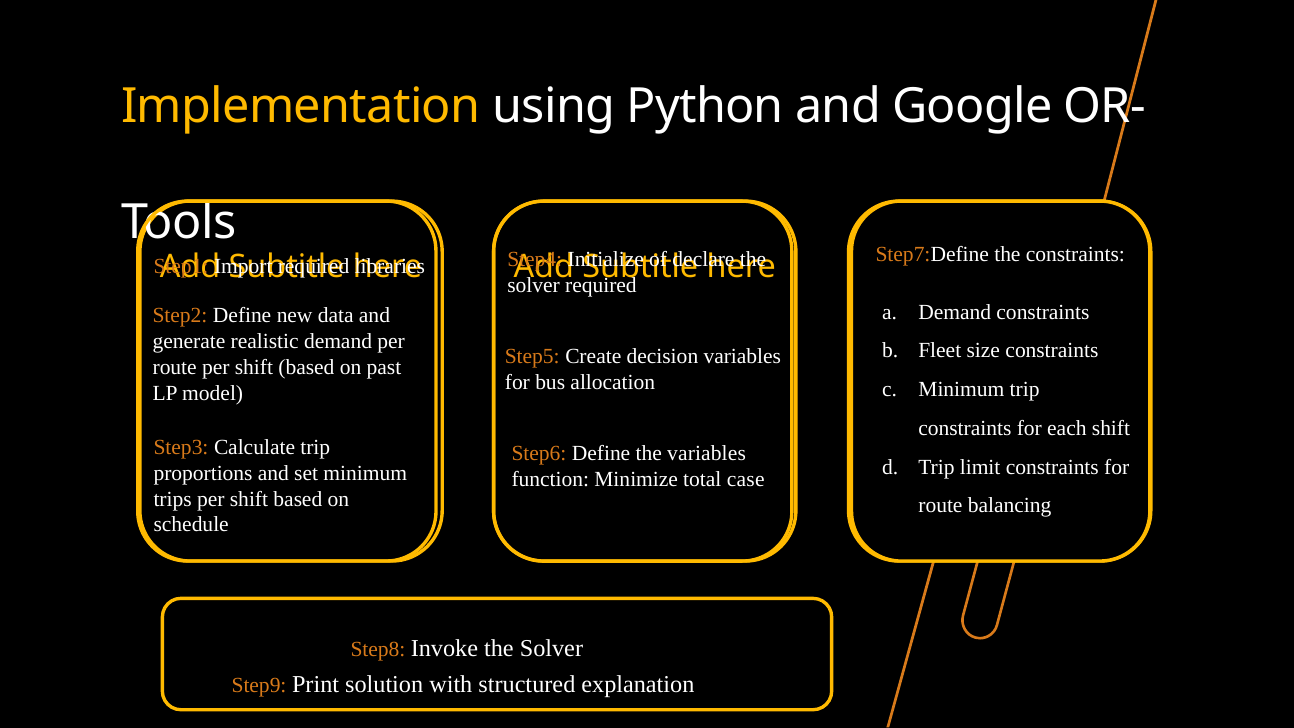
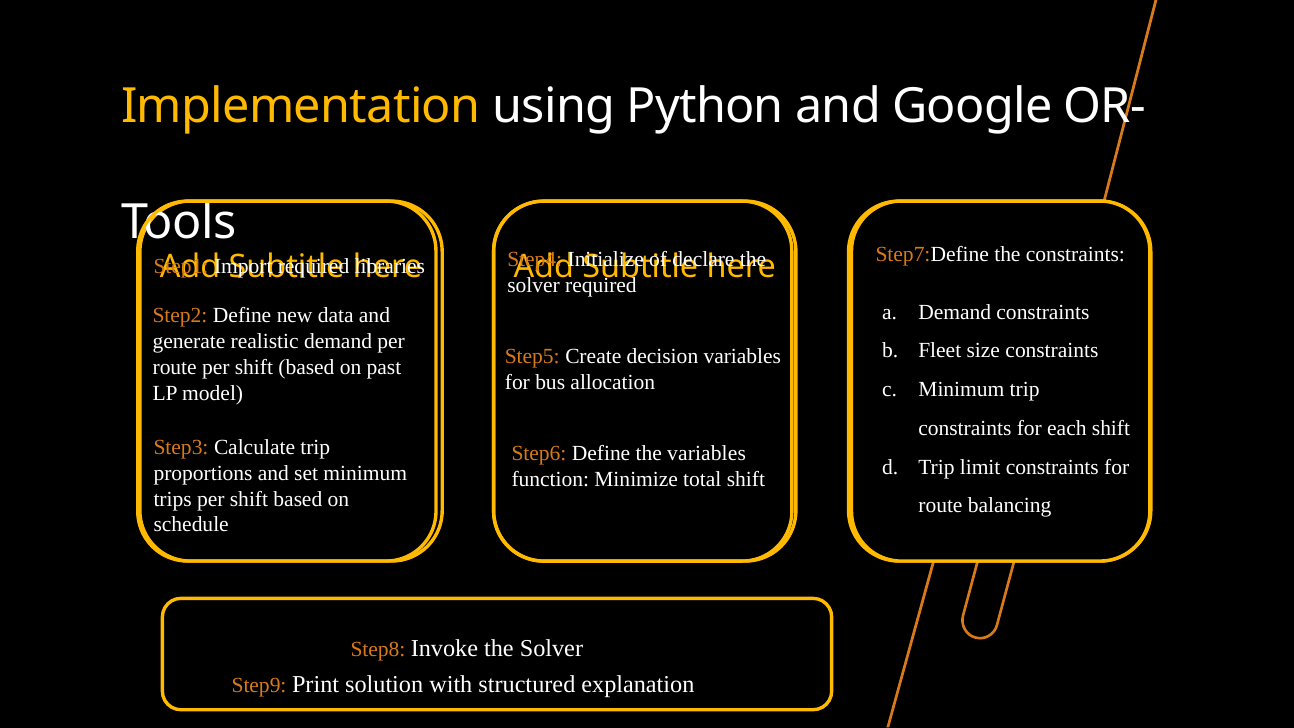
total case: case -> shift
